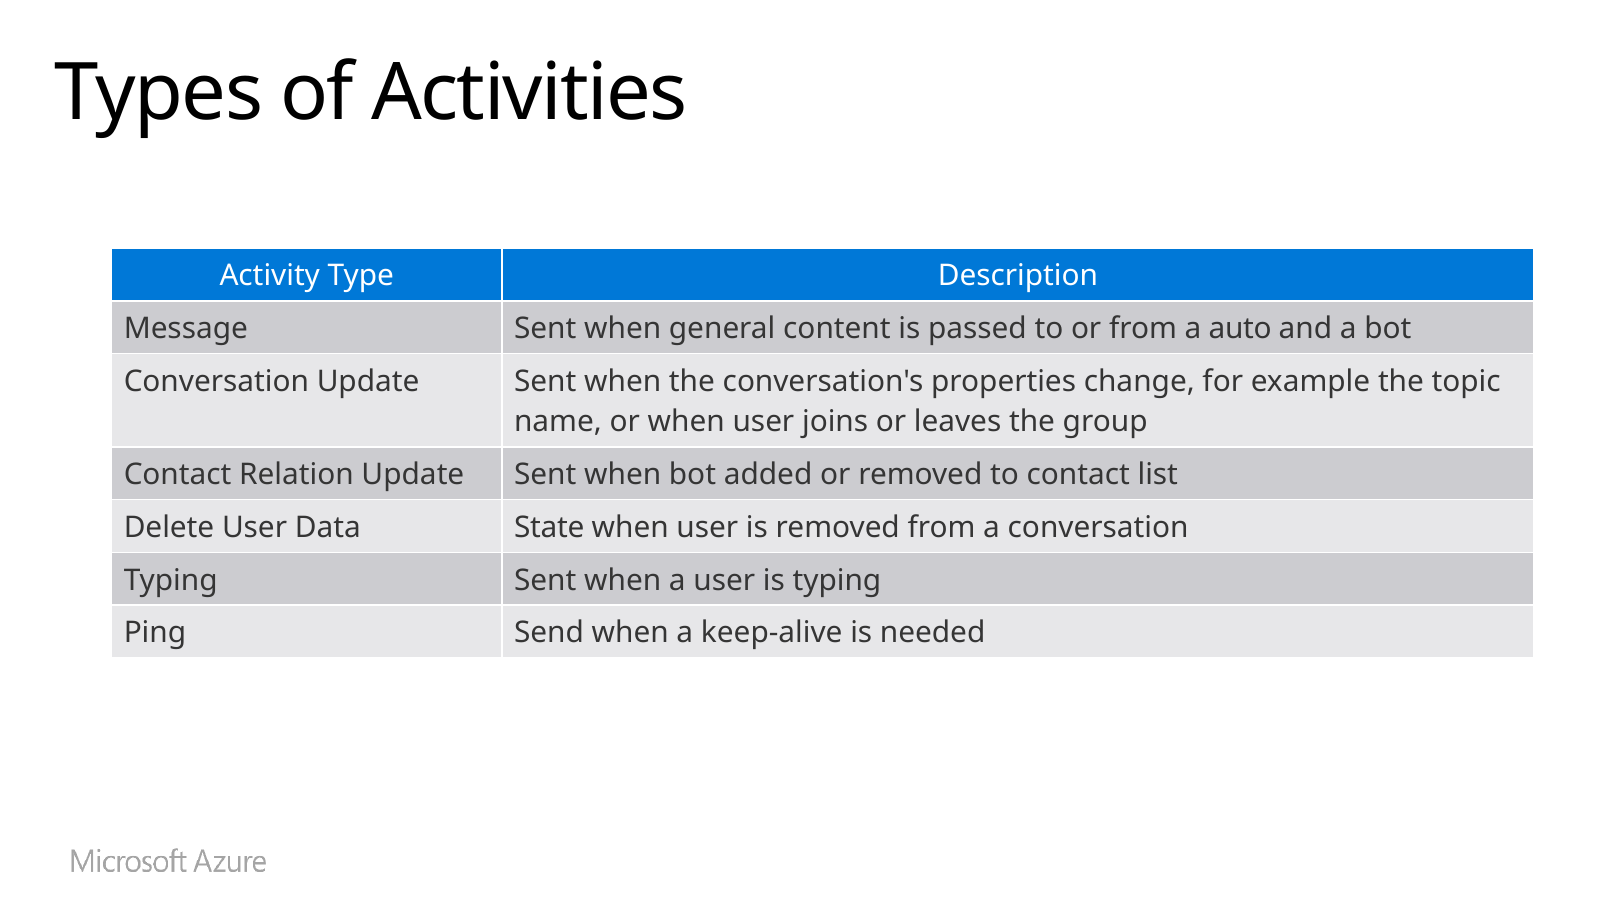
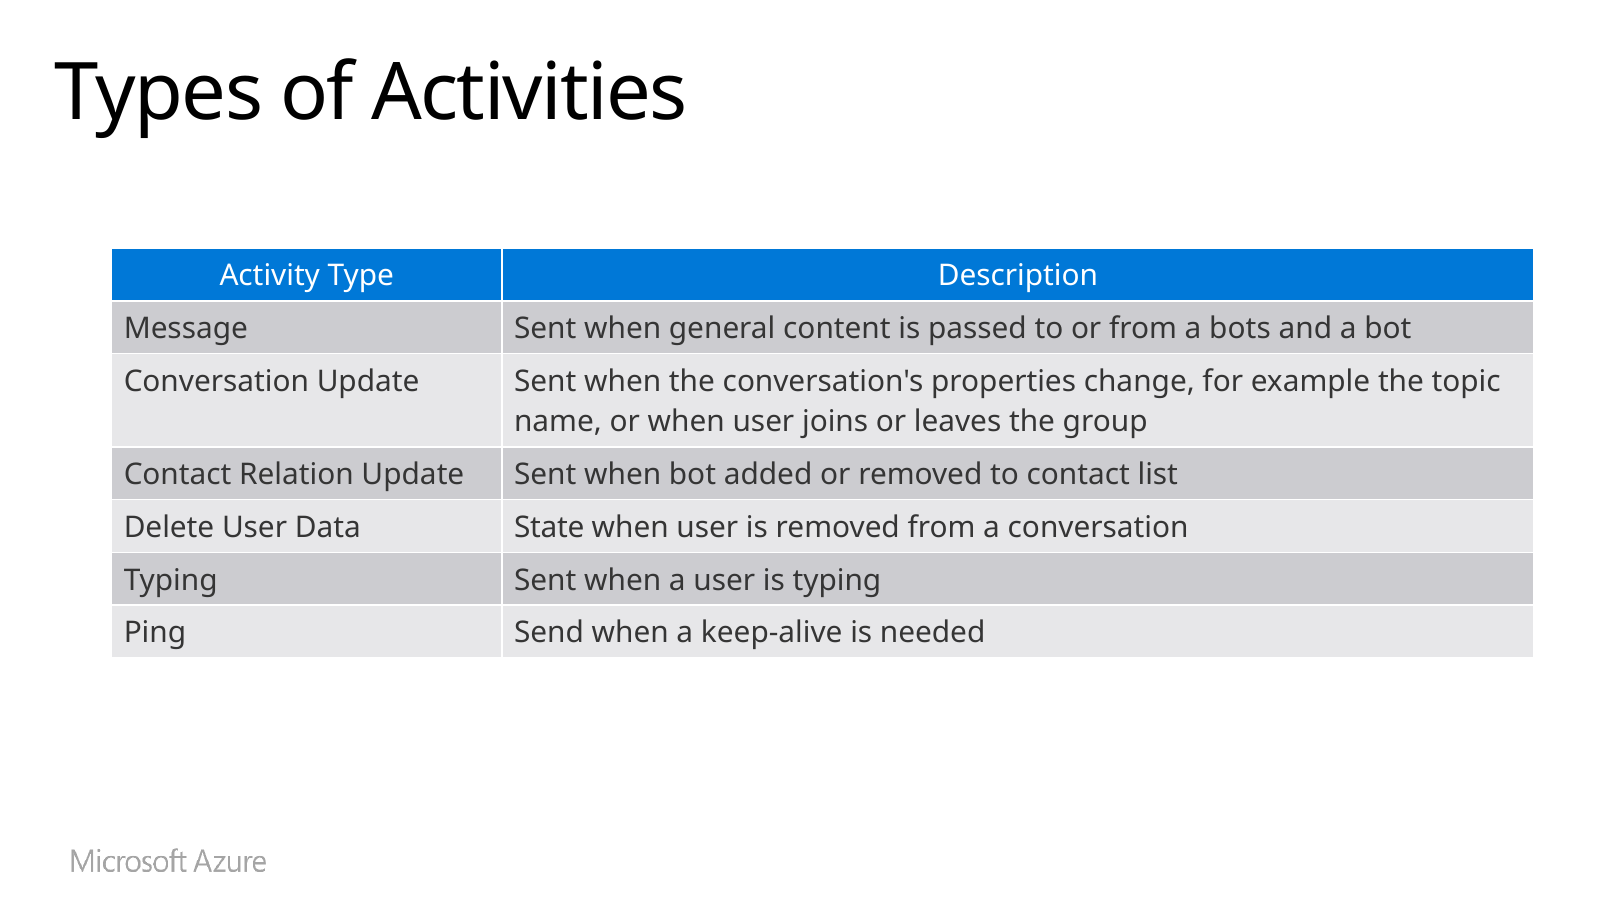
auto: auto -> bots
